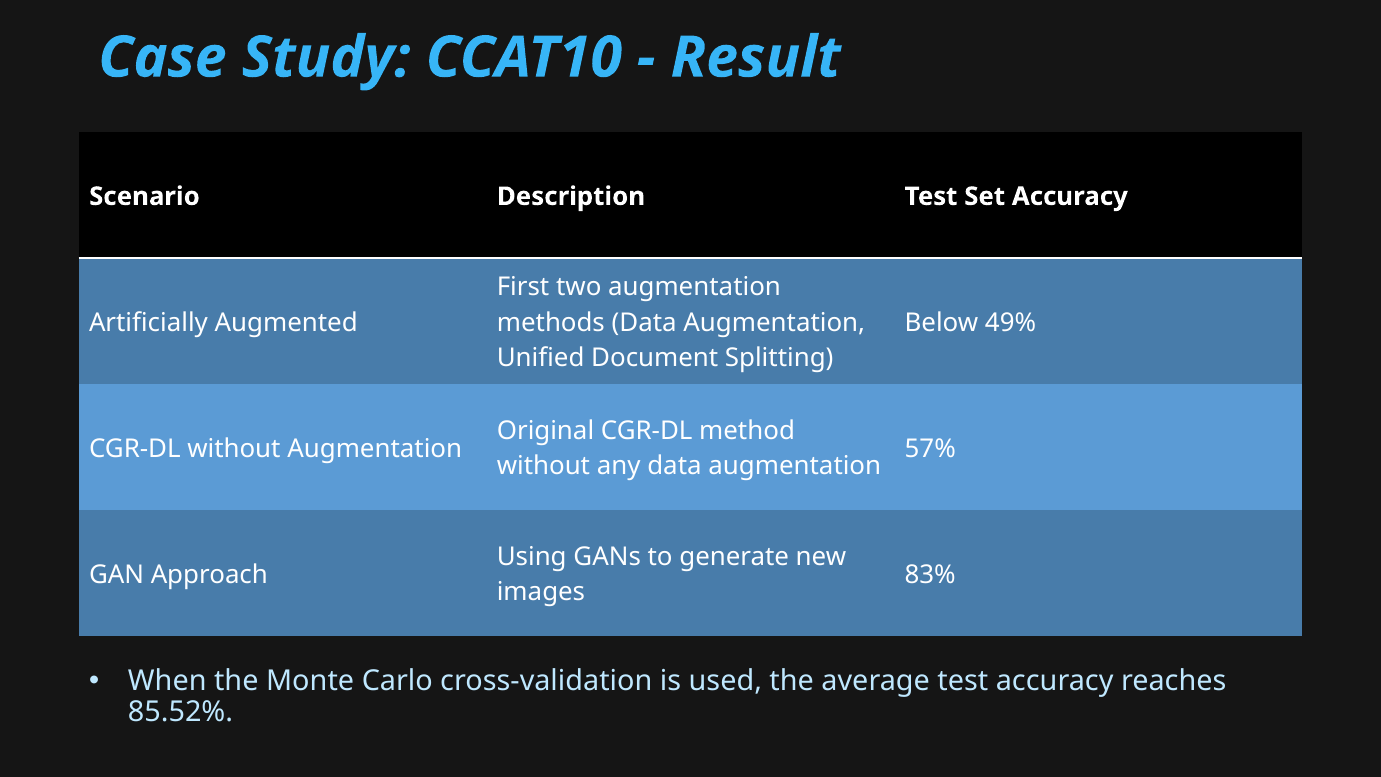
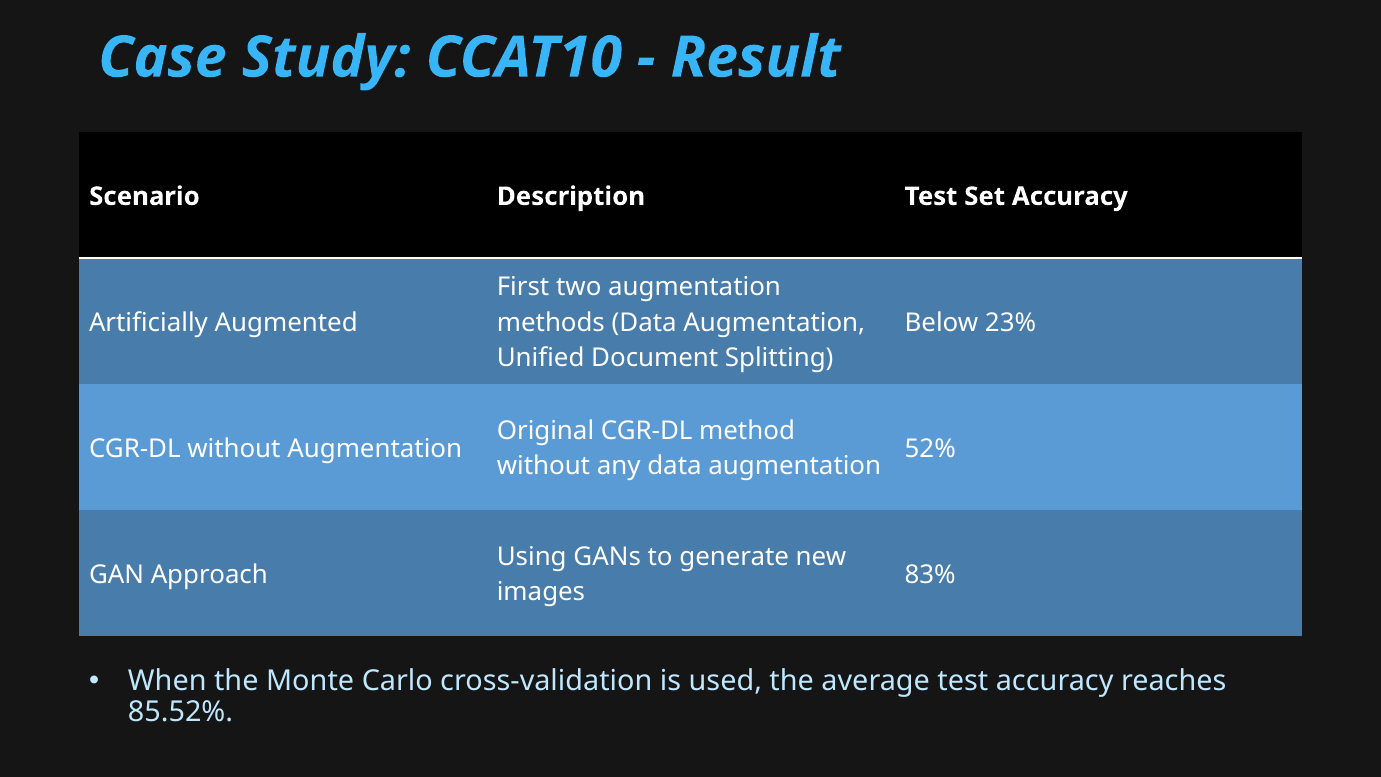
49%: 49% -> 23%
57%: 57% -> 52%
